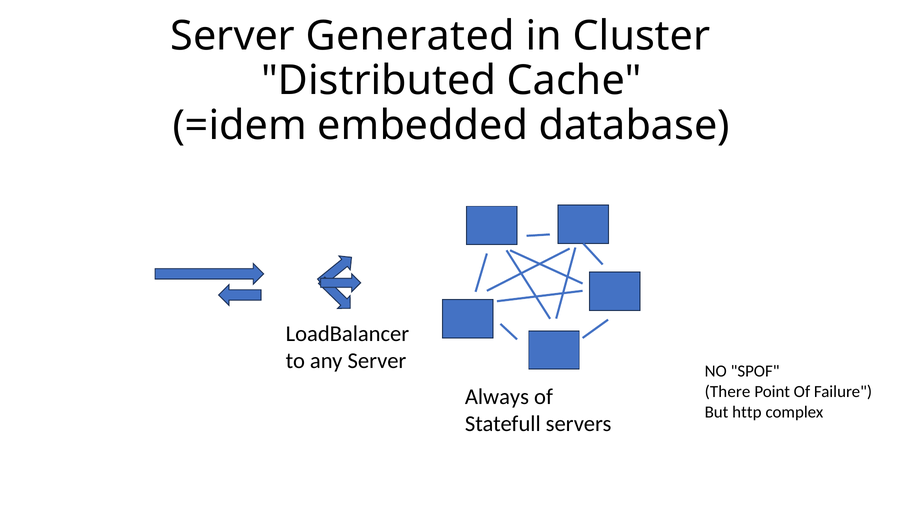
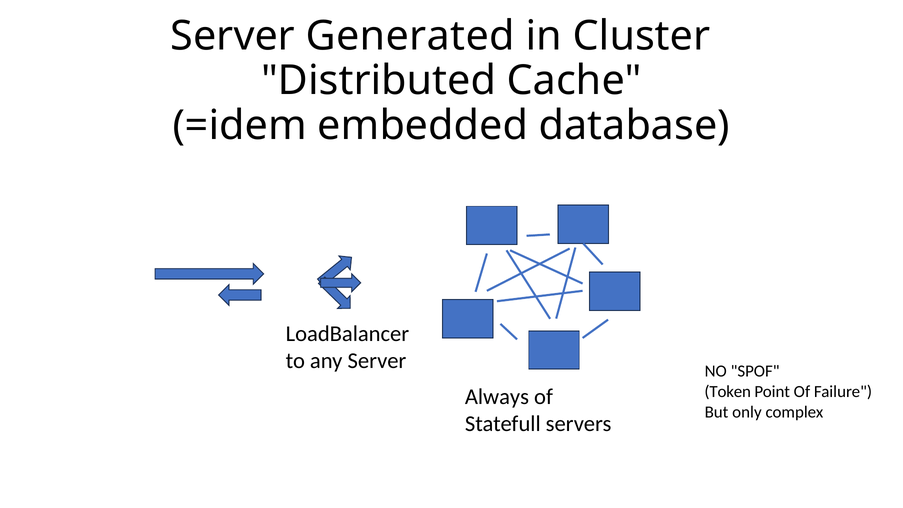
There: There -> Token
http: http -> only
